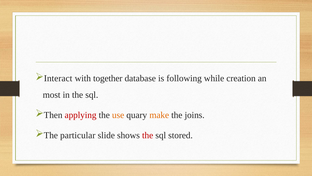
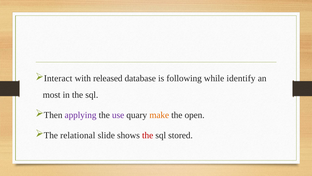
together: together -> released
creation: creation -> identify
applying colour: red -> purple
use colour: orange -> purple
joins: joins -> open
particular: particular -> relational
